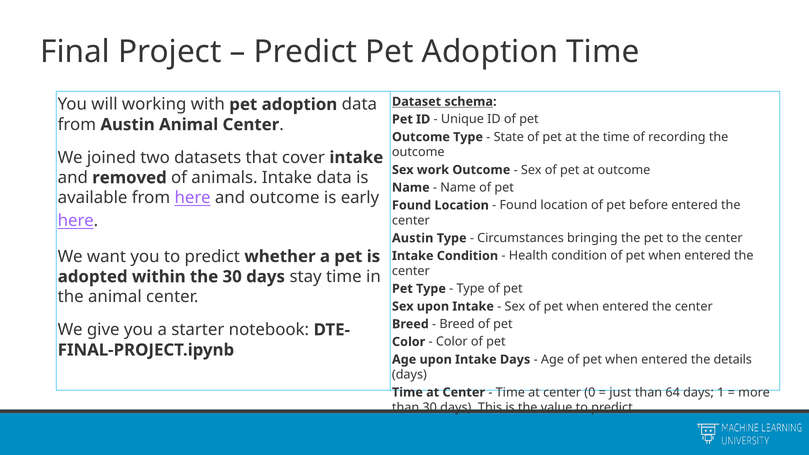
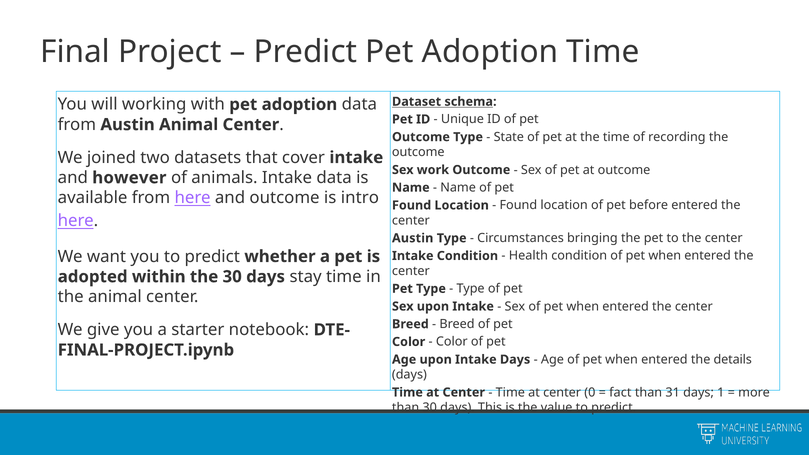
removed: removed -> however
early: early -> intro
just: just -> fact
64: 64 -> 31
